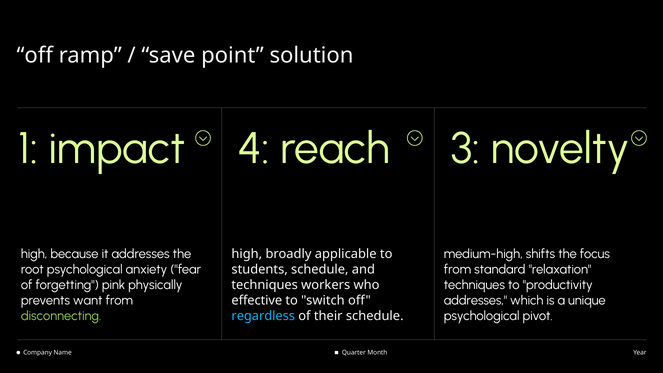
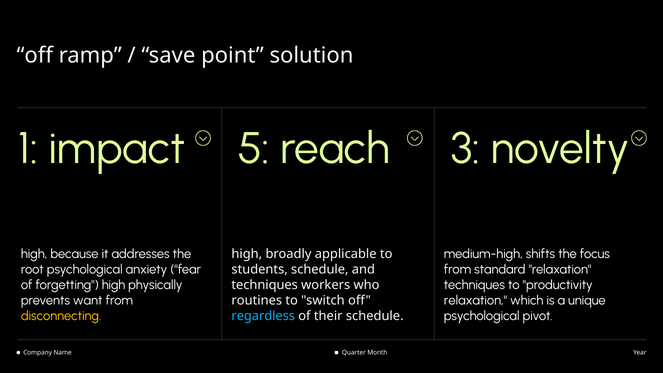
4: 4 -> 5
forgetting pink: pink -> high
addresses at (475, 301): addresses -> relaxation
effective: effective -> routines
disconnecting colour: light green -> yellow
